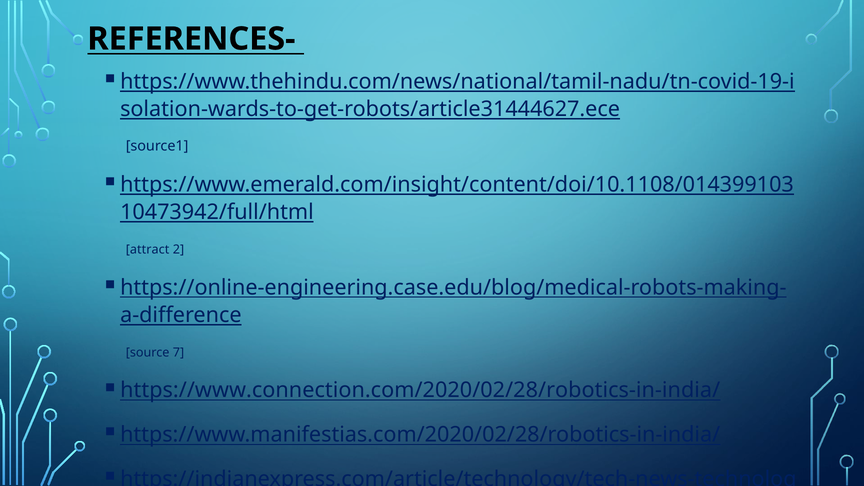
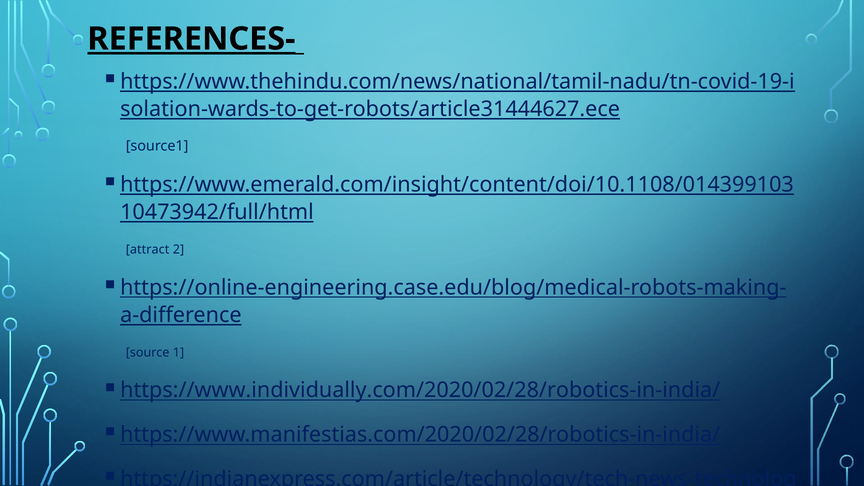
REFERENCES- underline: none -> present
7: 7 -> 1
https://www.connection.com/2020/02/28/robotics-in-india/: https://www.connection.com/2020/02/28/robotics-in-india/ -> https://www.individually.com/2020/02/28/robotics-in-india/
